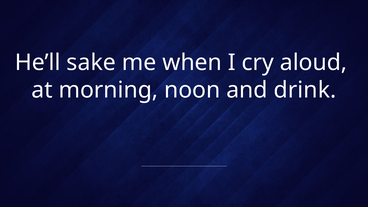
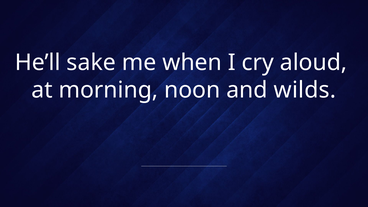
drink: drink -> wilds
